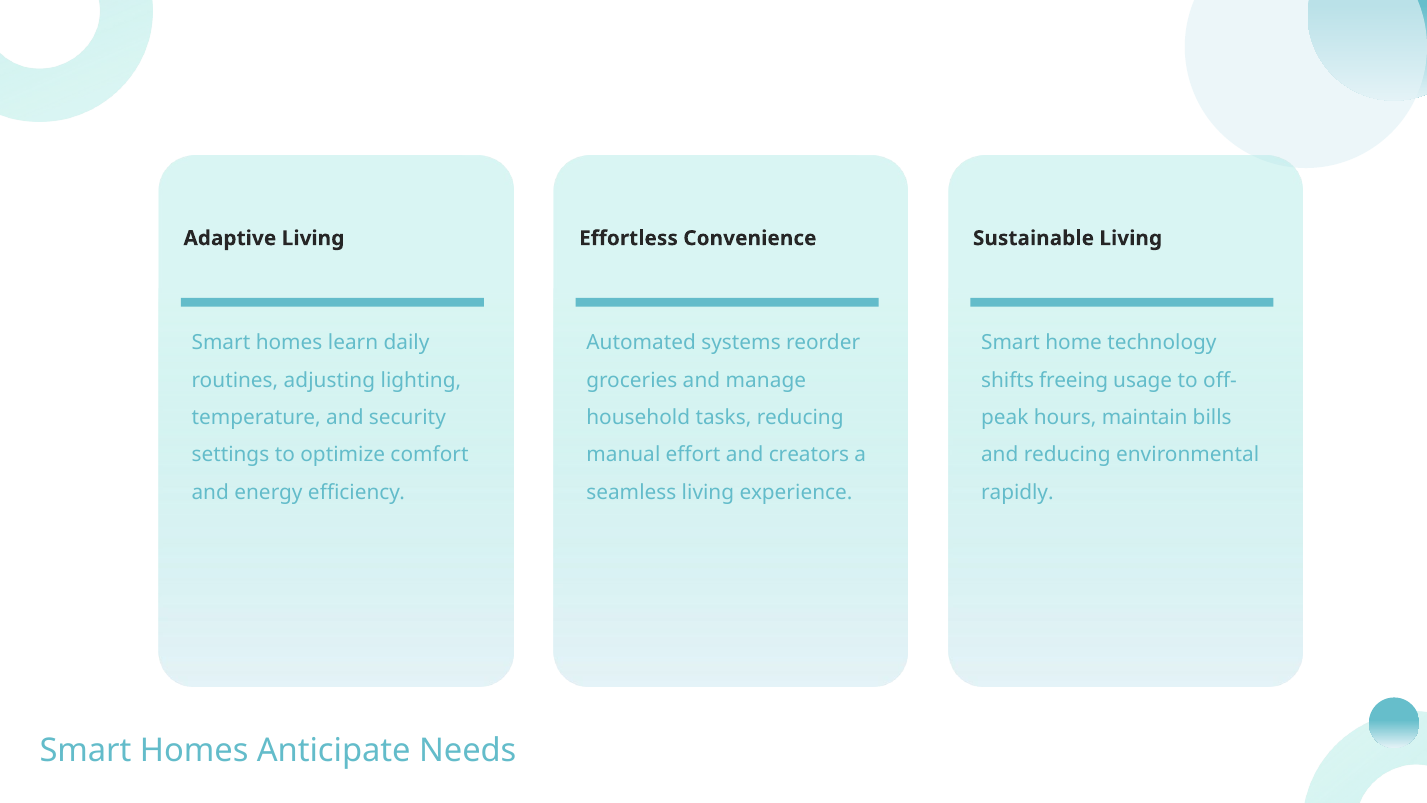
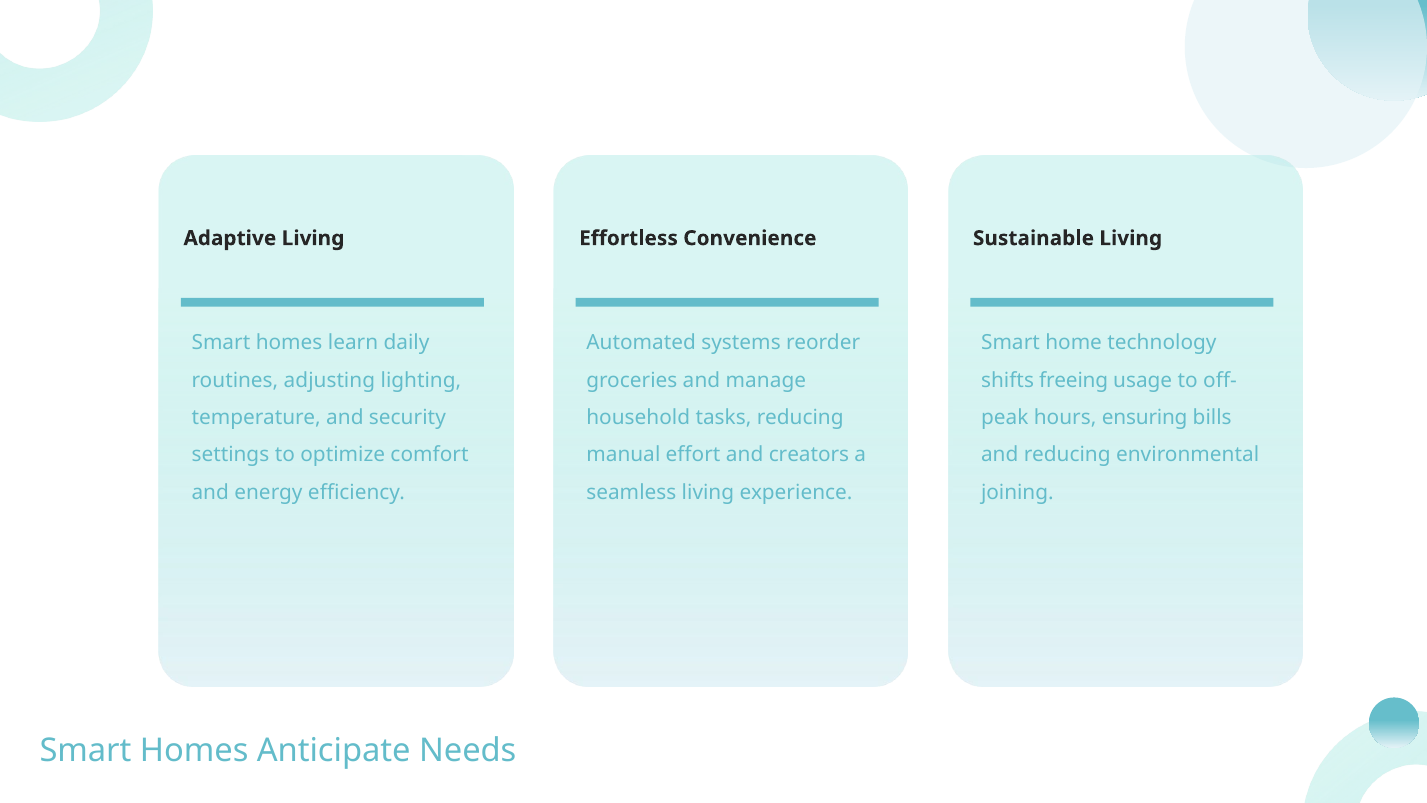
maintain: maintain -> ensuring
rapidly: rapidly -> joining
